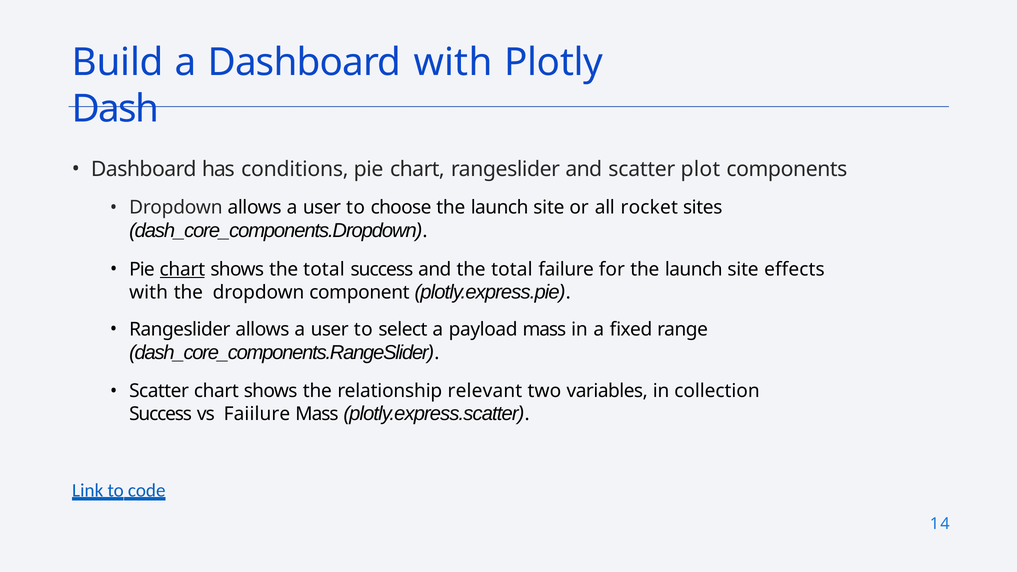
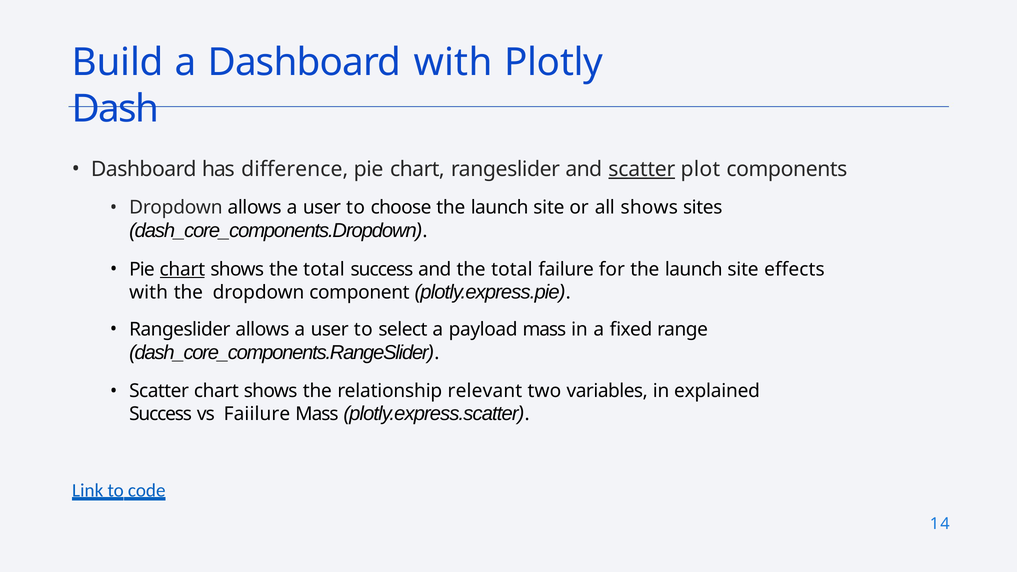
conditions: conditions -> difference
scatter at (642, 169) underline: none -> present
all rocket: rocket -> shows
collection: collection -> explained
